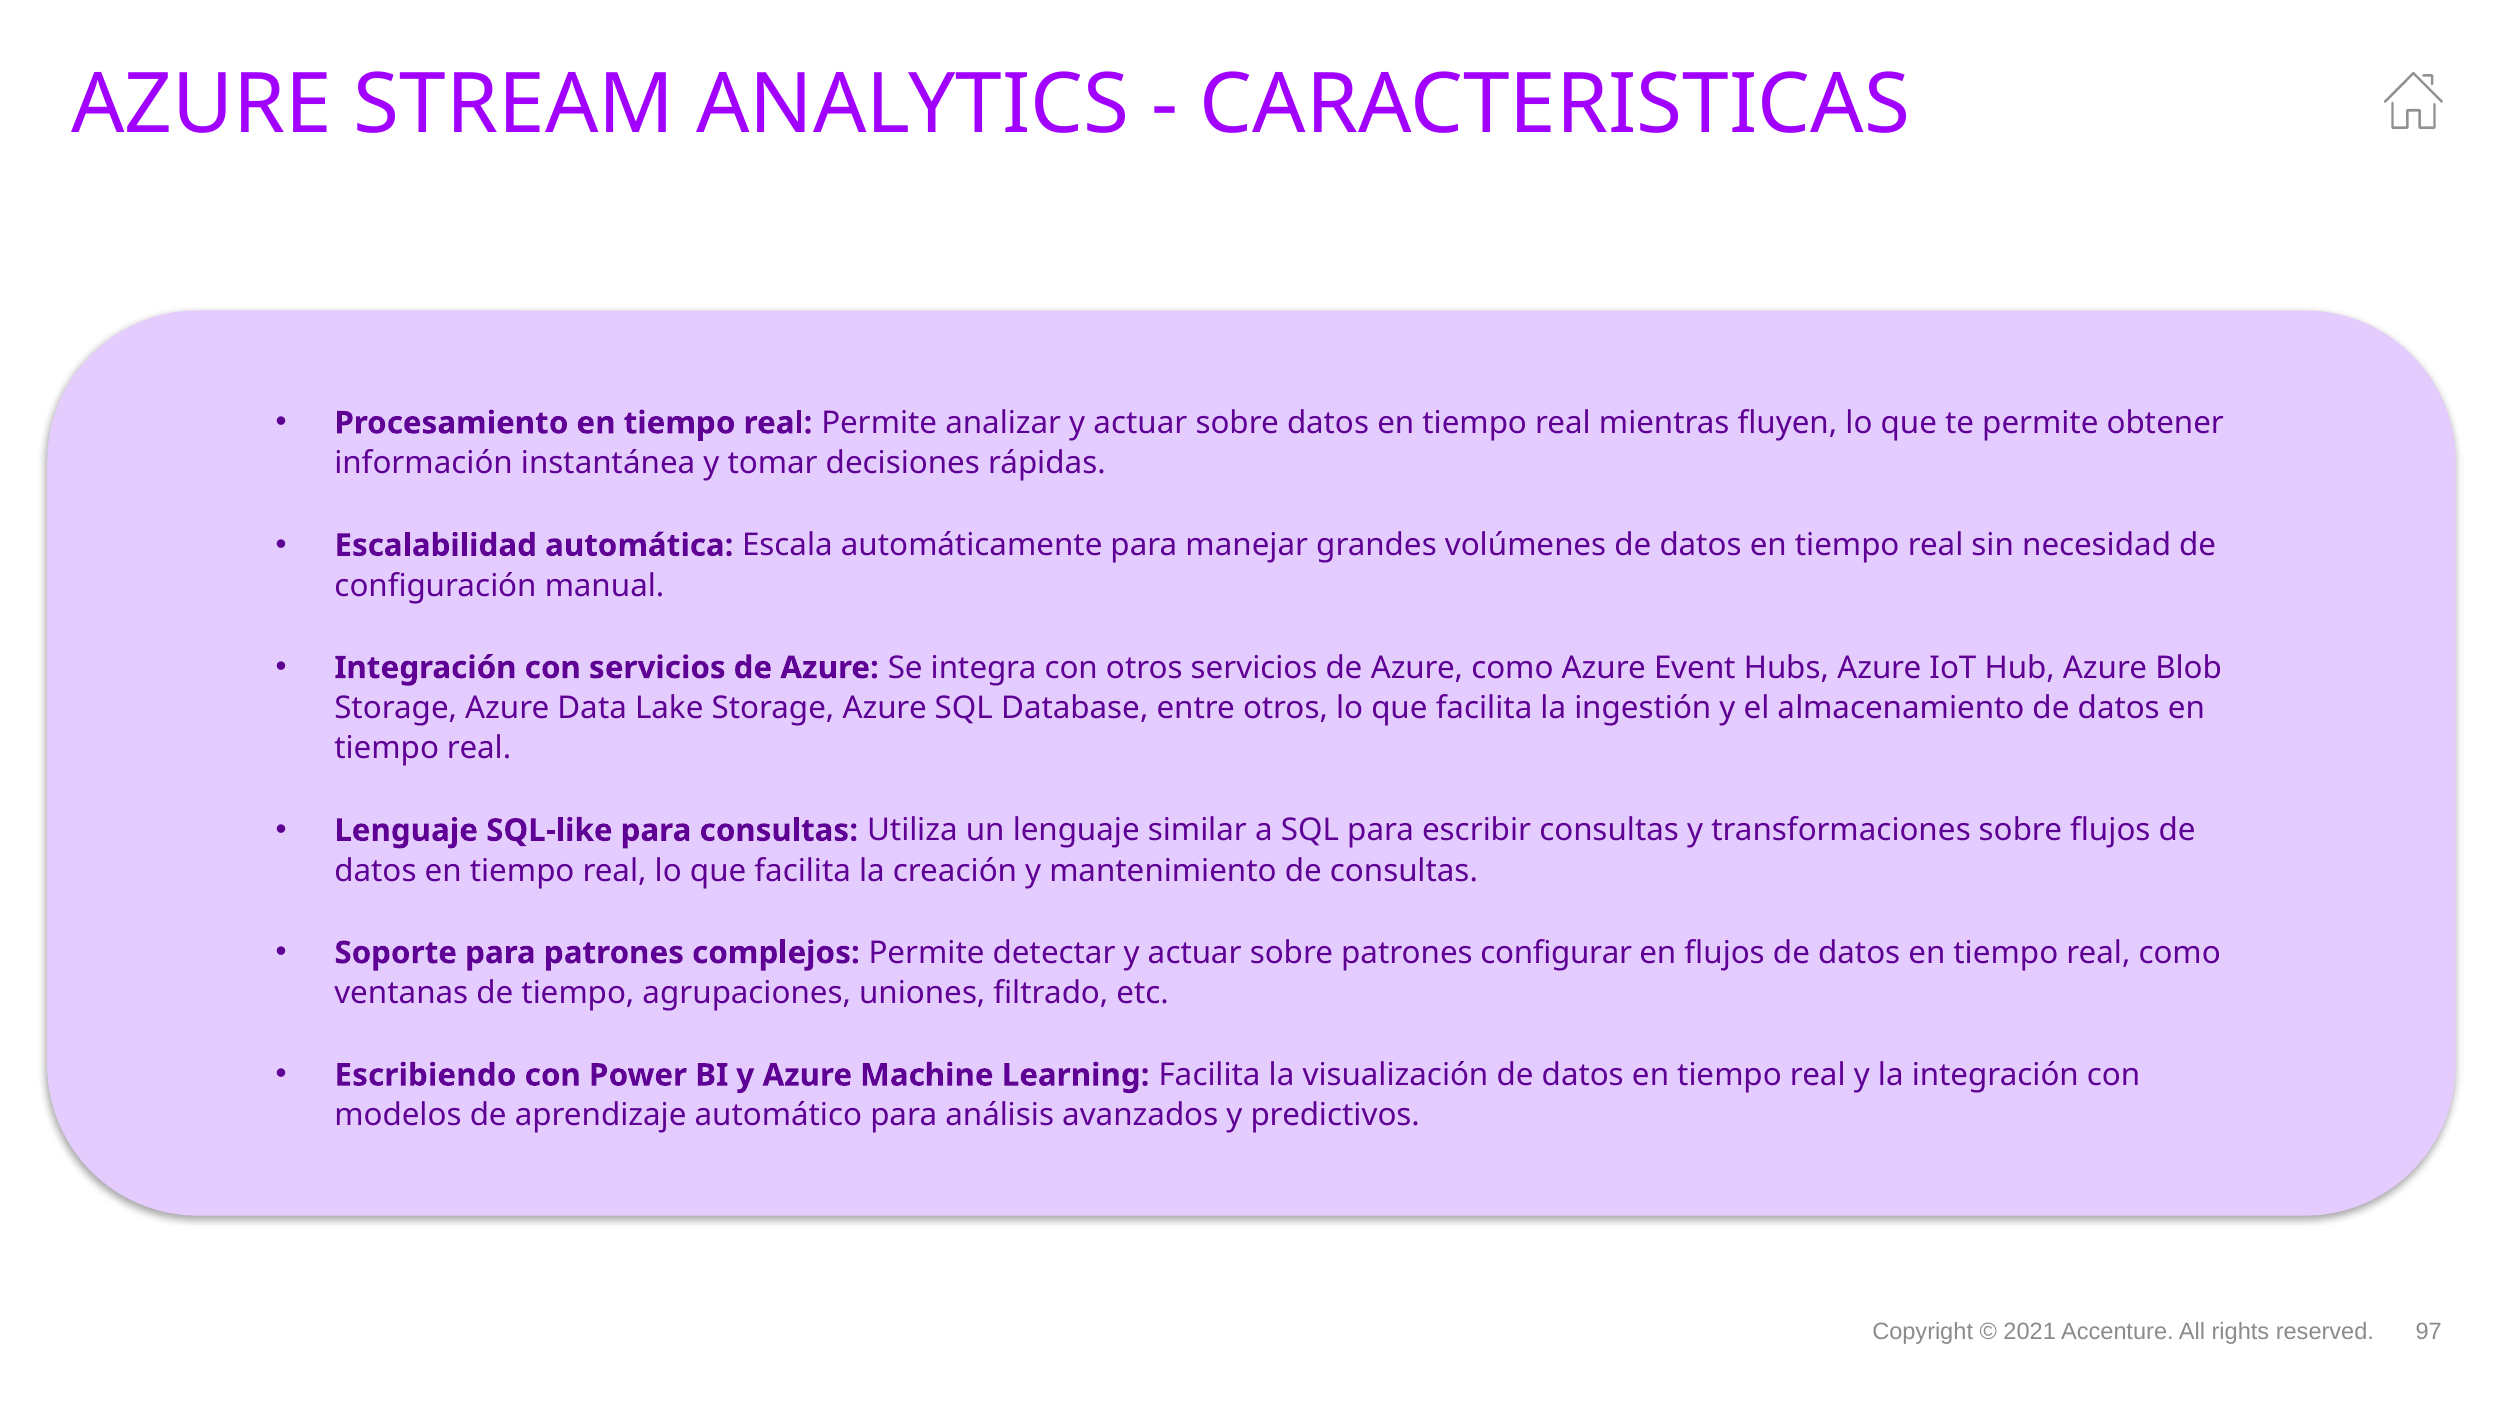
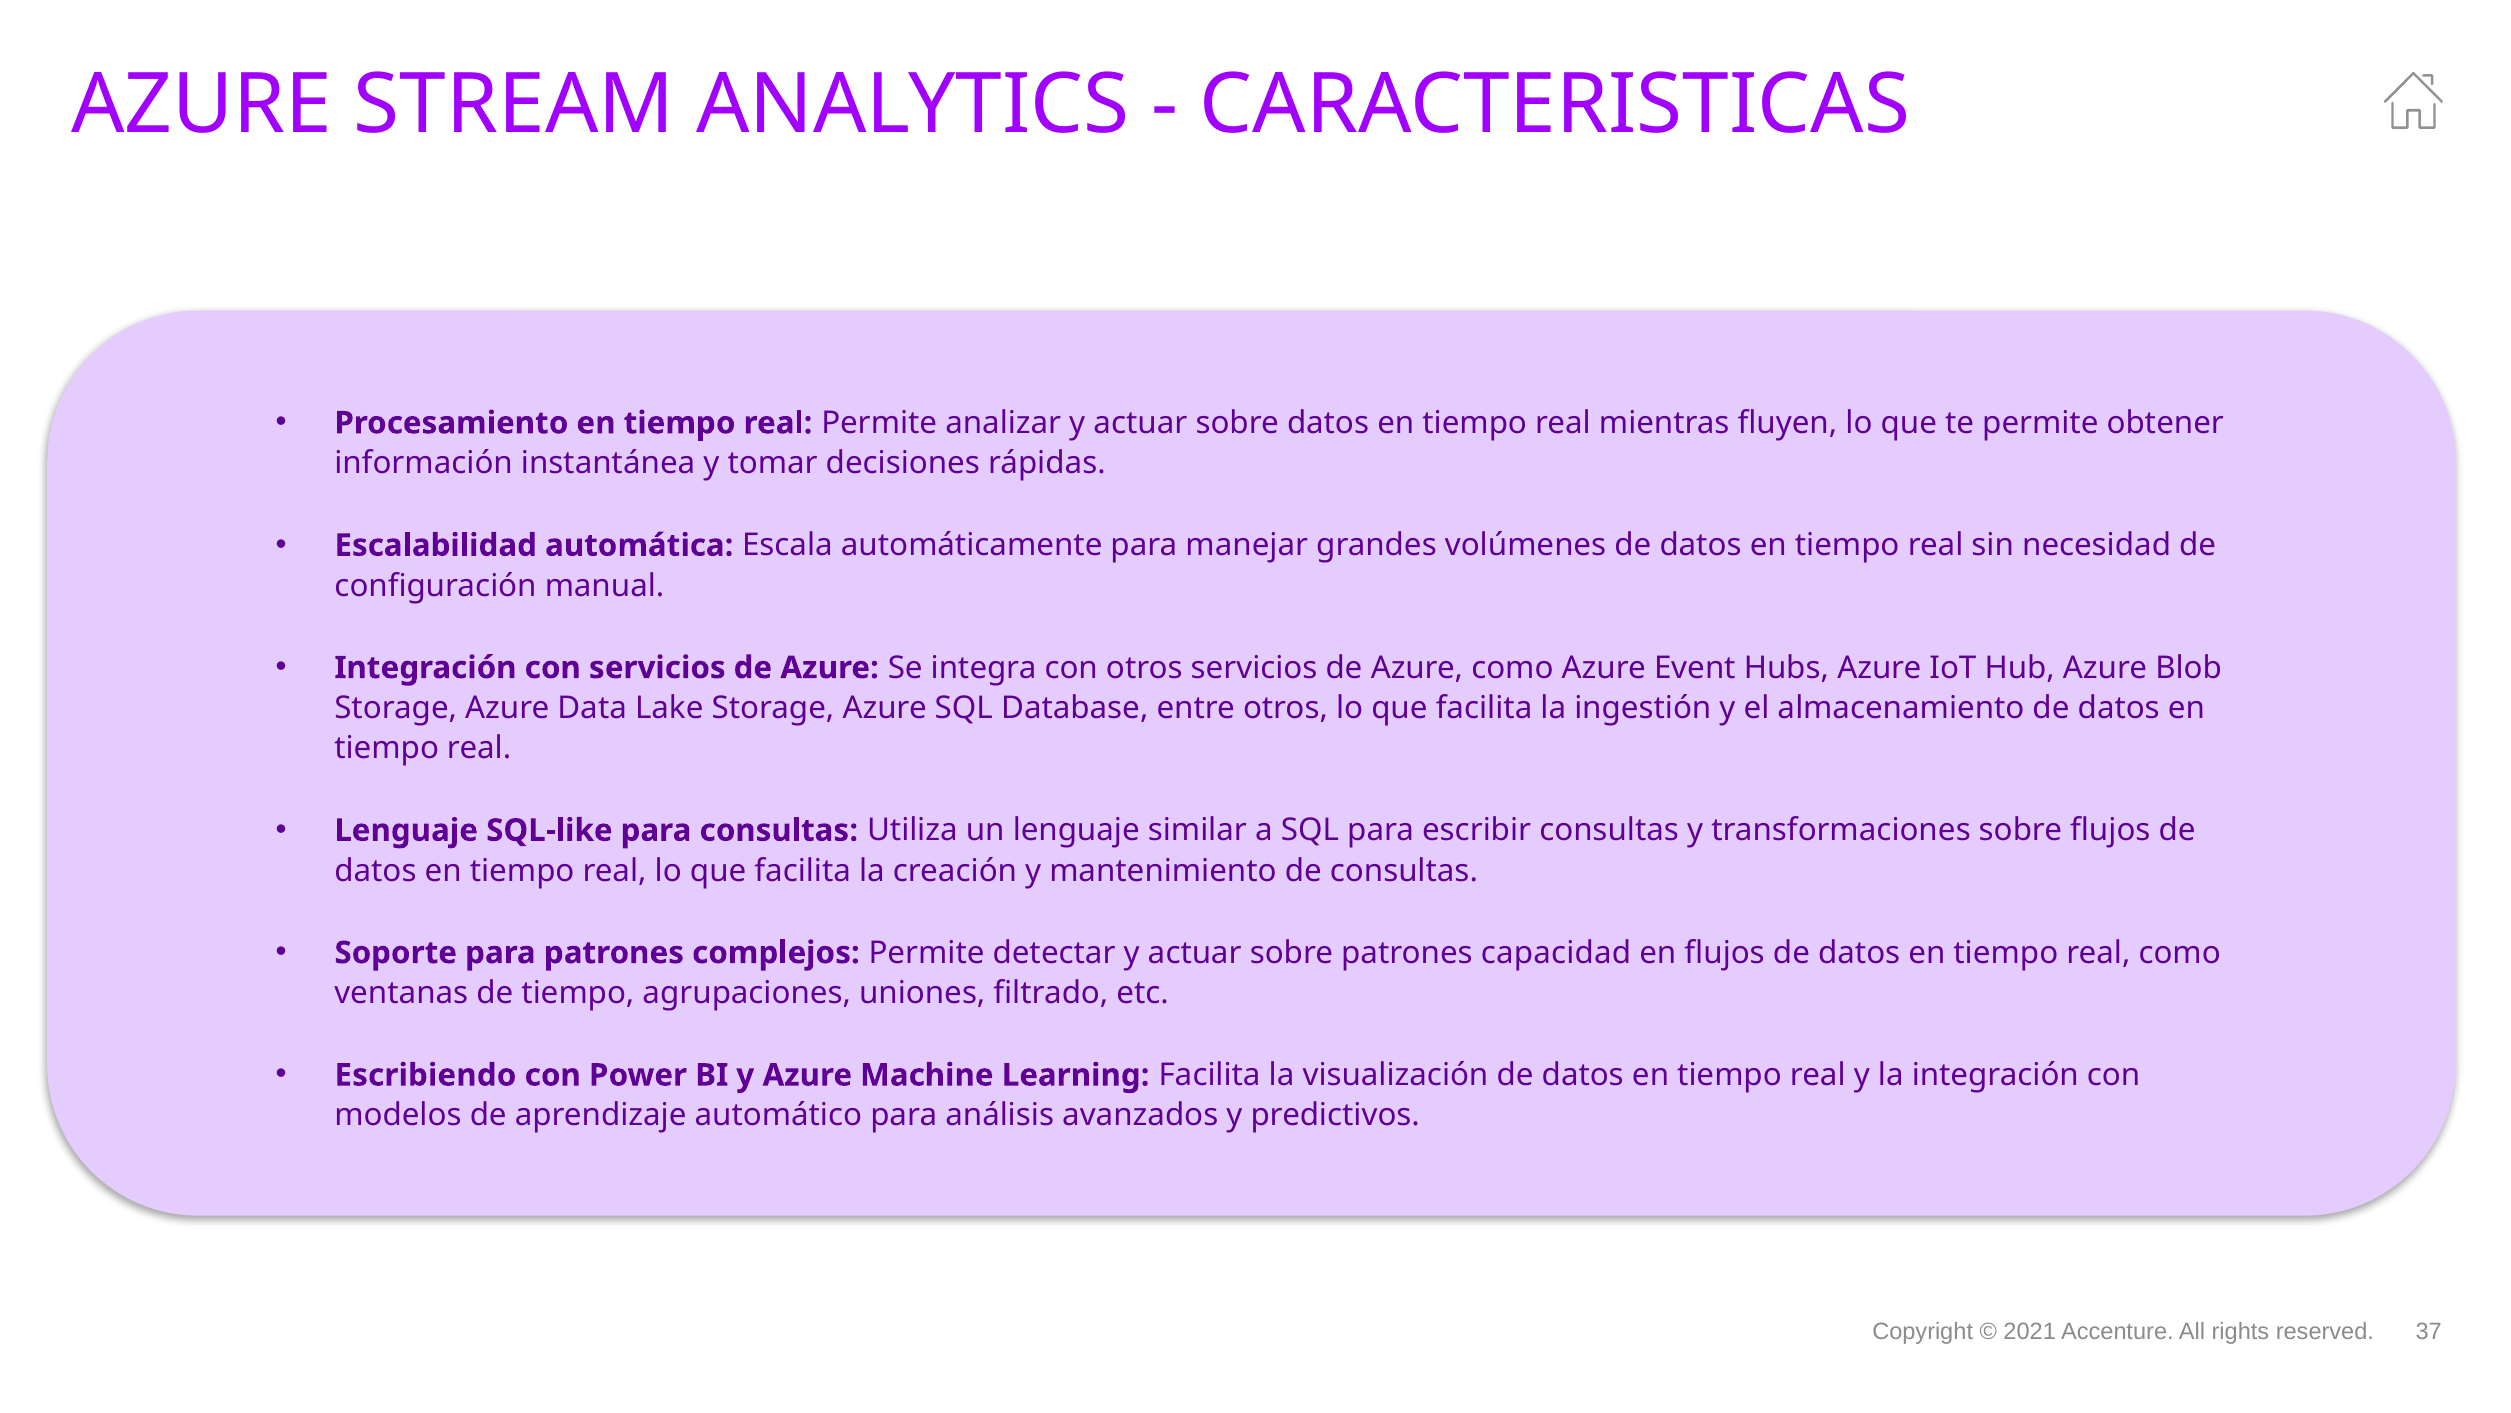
configurar: configurar -> capacidad
97: 97 -> 37
